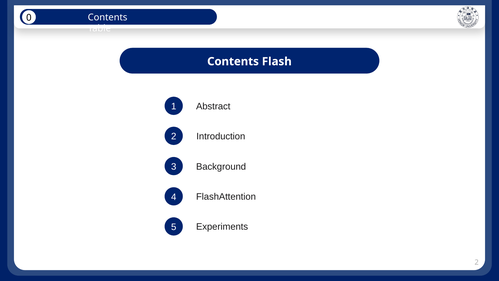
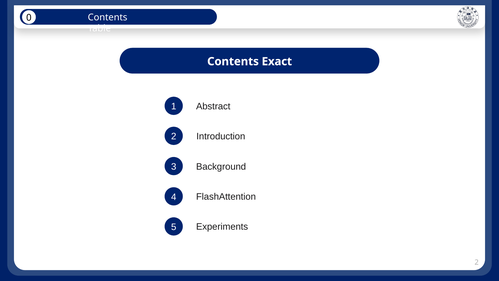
Flash: Flash -> Exact
